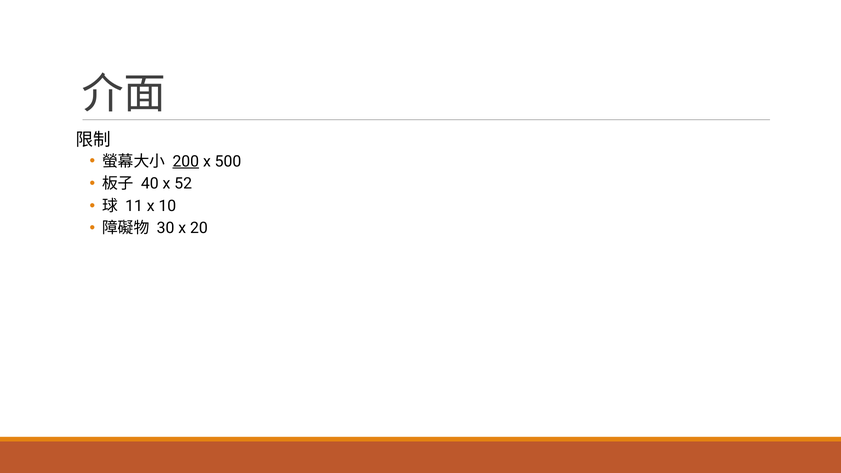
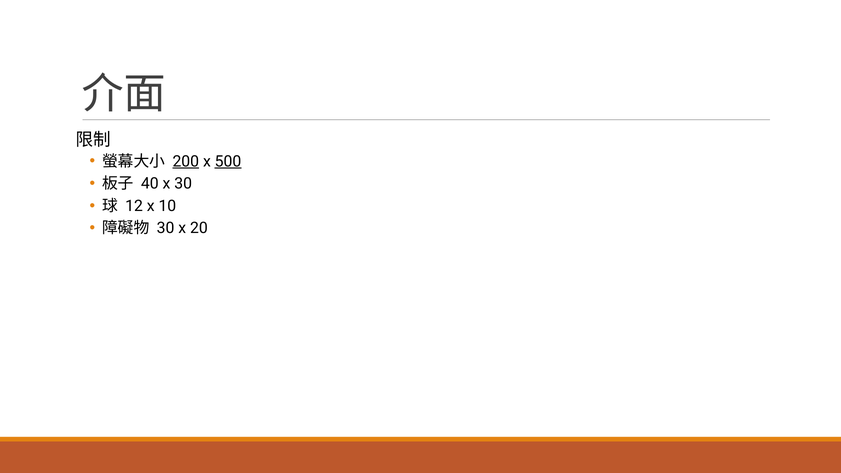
500 underline: none -> present
x 52: 52 -> 30
11: 11 -> 12
